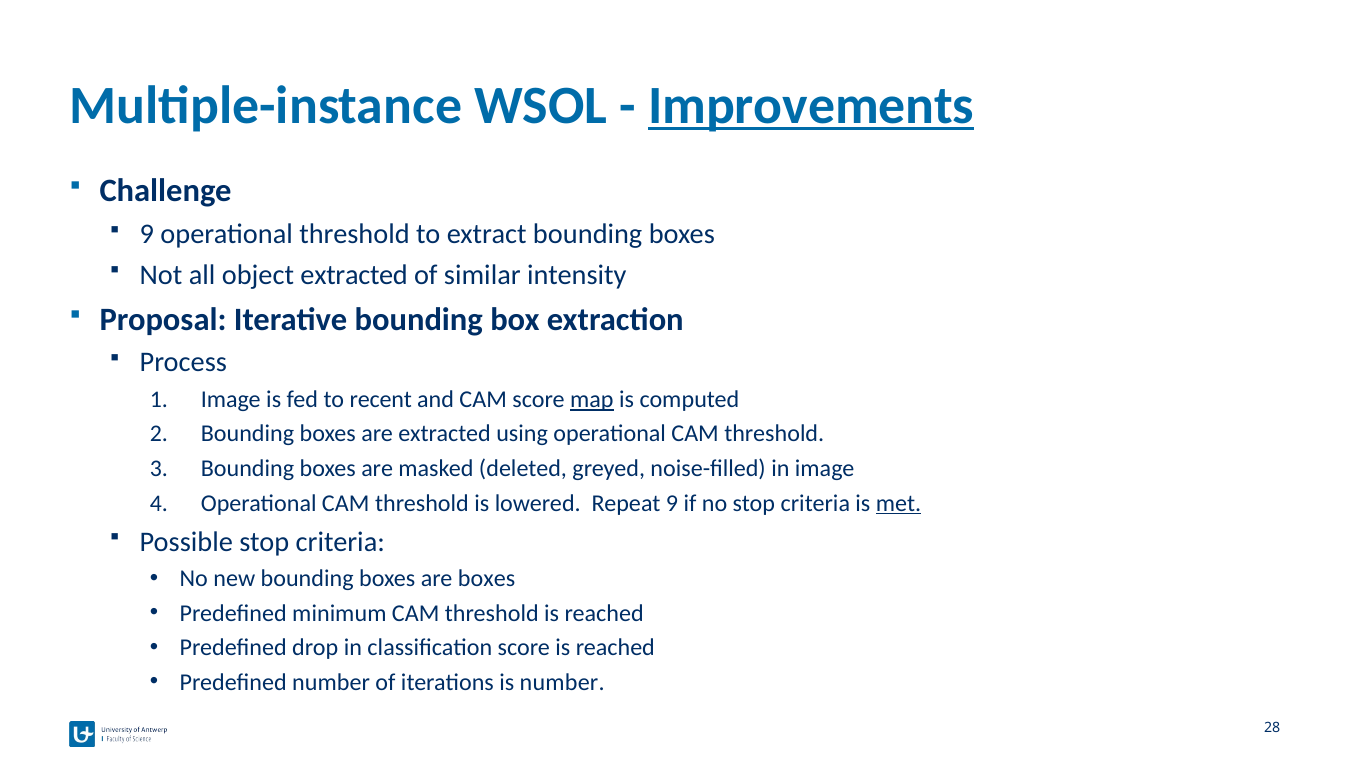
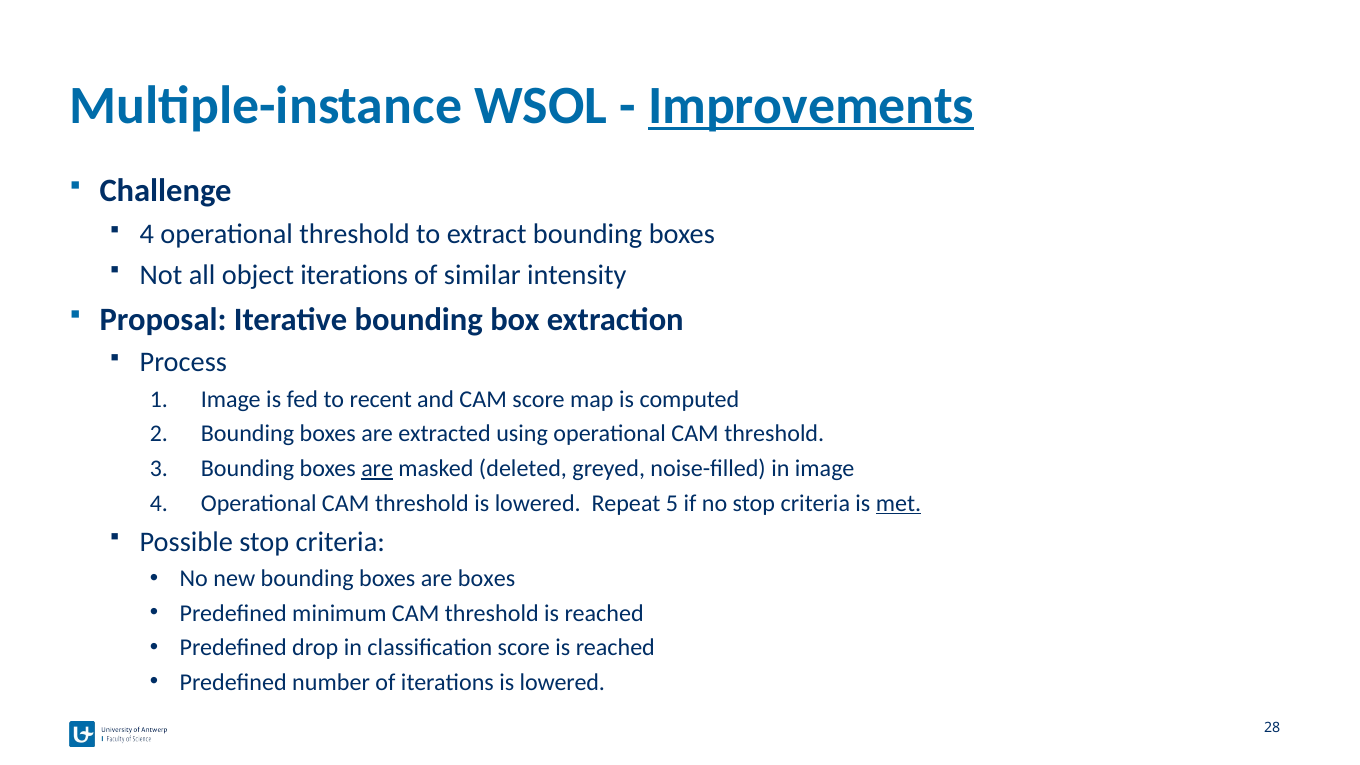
9 at (147, 234): 9 -> 4
object extracted: extracted -> iterations
map underline: present -> none
are at (377, 469) underline: none -> present
Repeat 9: 9 -> 5
iterations is number: number -> lowered
